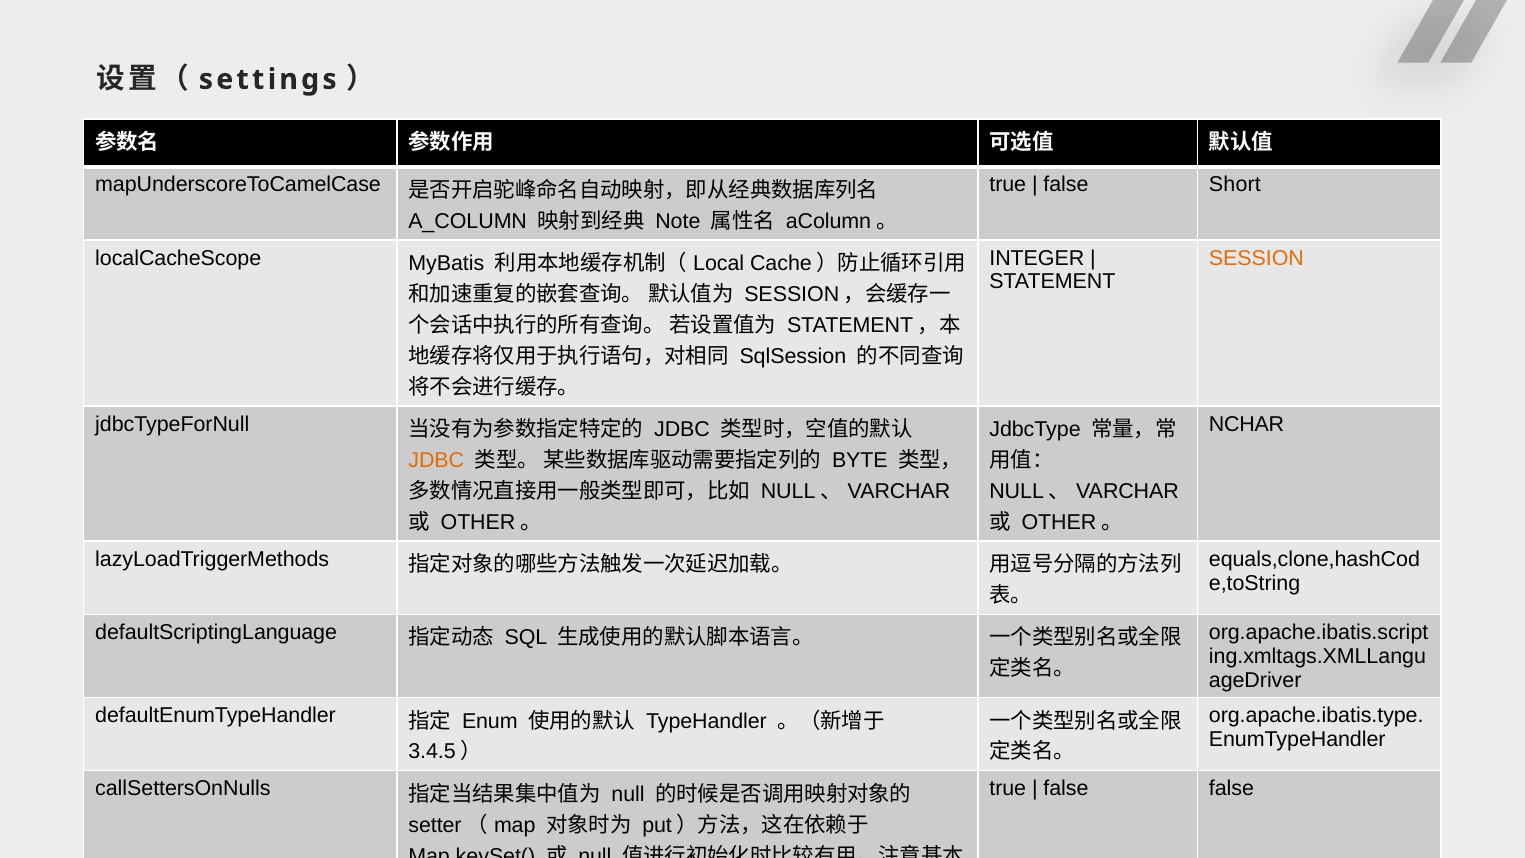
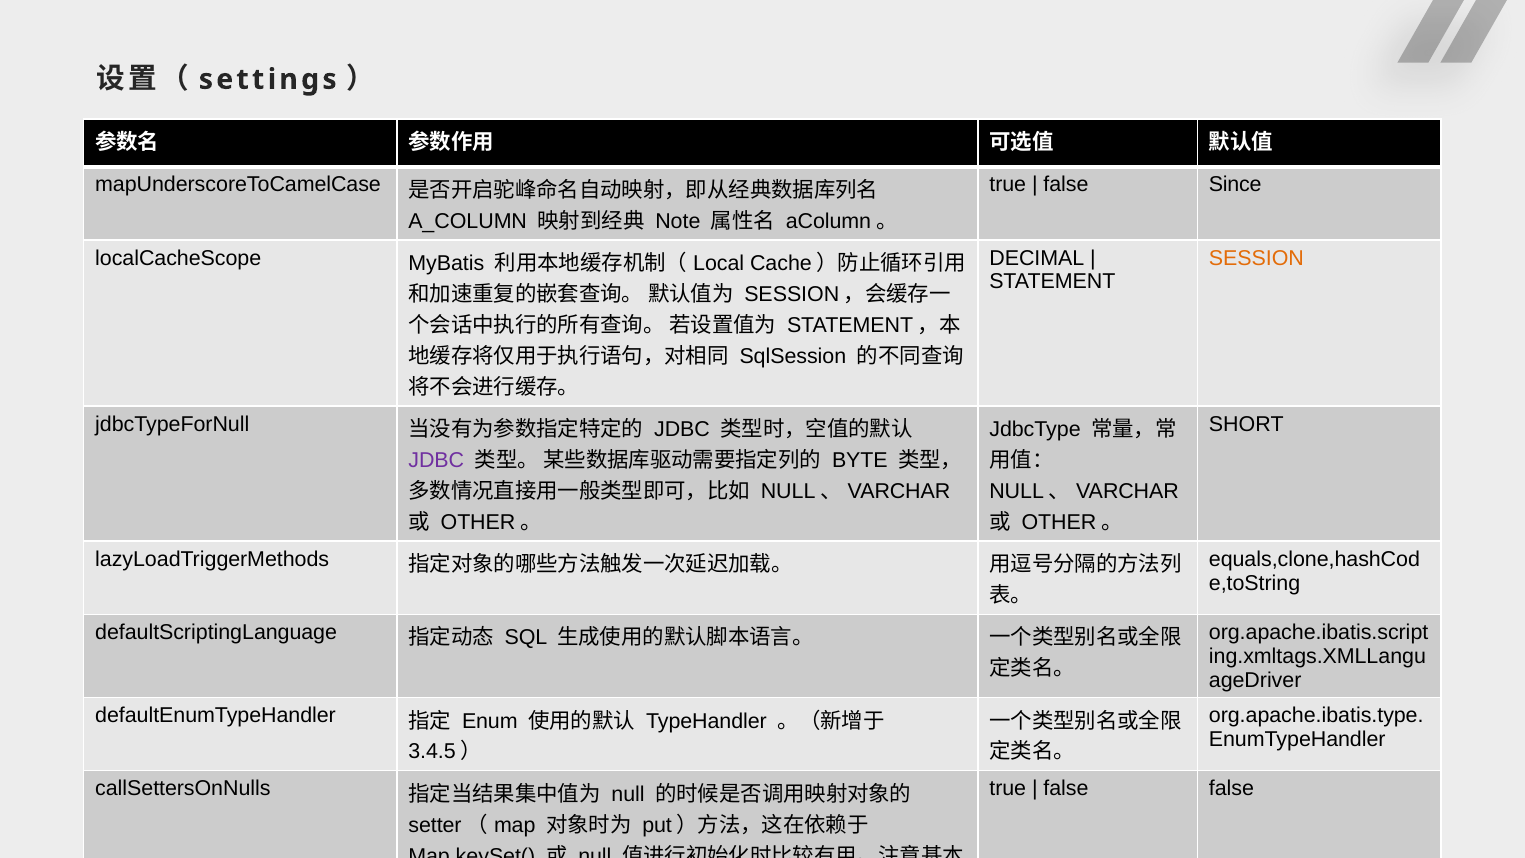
Short: Short -> Since
INTEGER: INTEGER -> DECIMAL
NCHAR: NCHAR -> SHORT
JDBC at (436, 460) colour: orange -> purple
